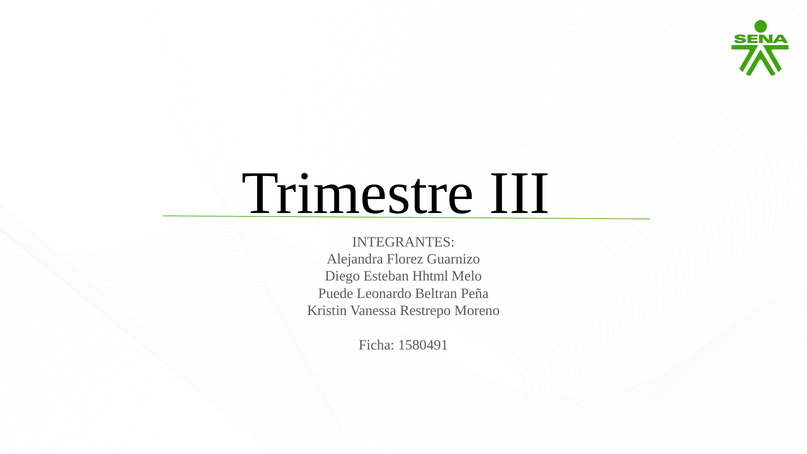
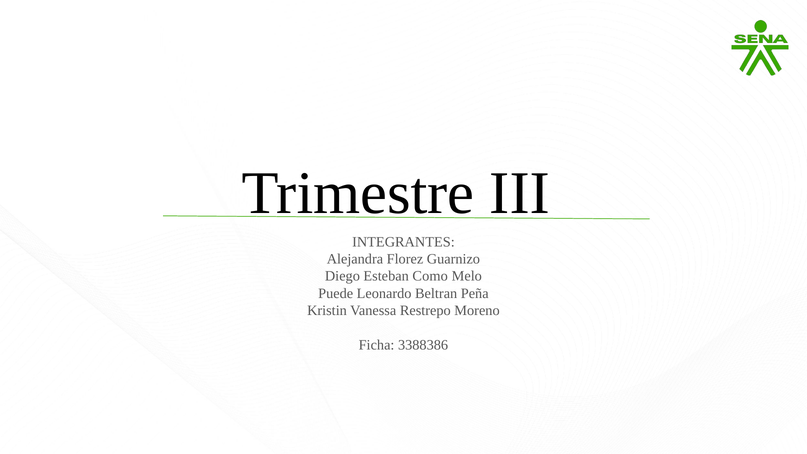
Hhtml: Hhtml -> Como
1580491: 1580491 -> 3388386
